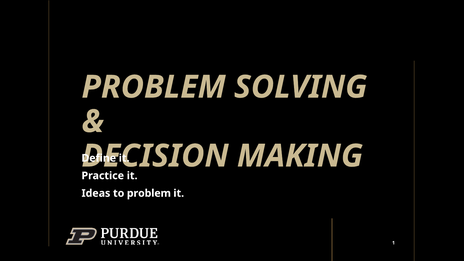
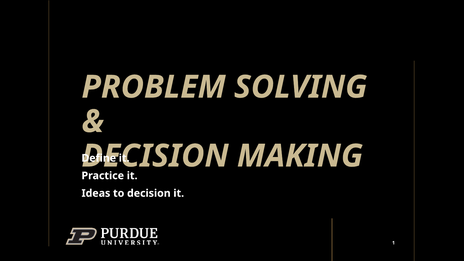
to problem: problem -> decision
